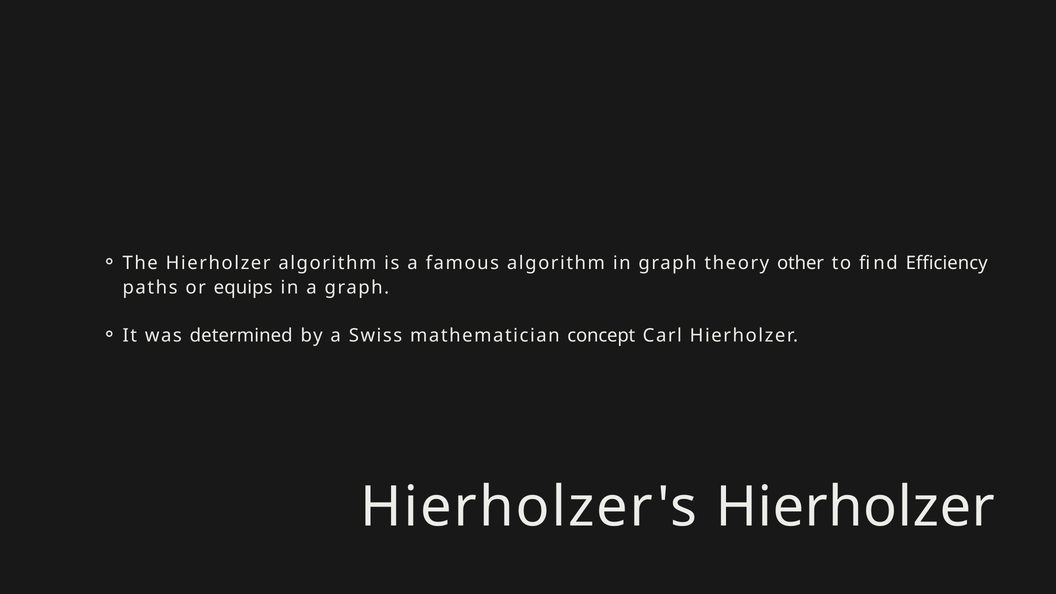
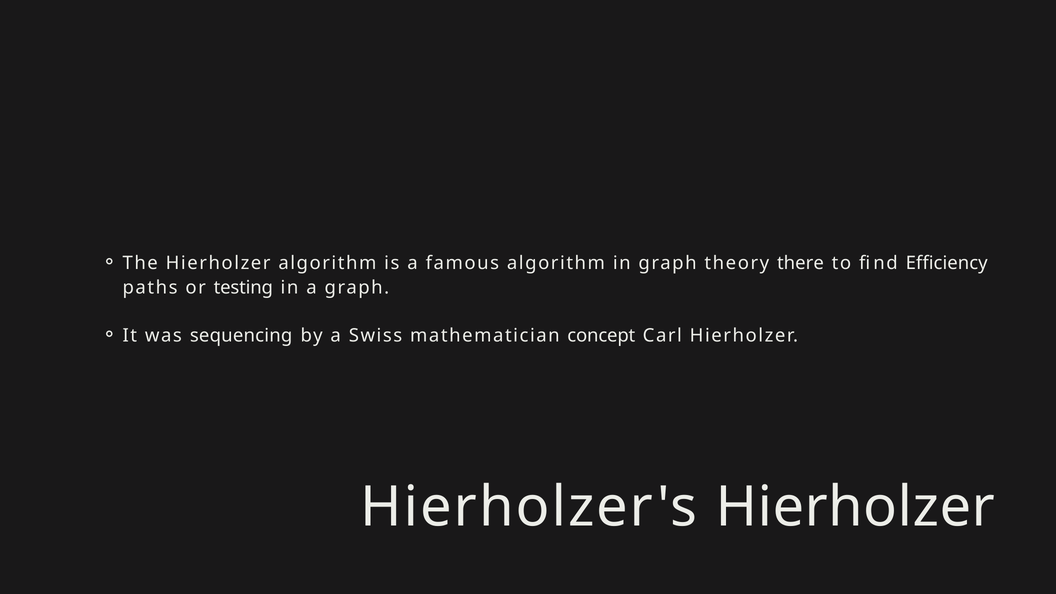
other: other -> there
equips: equips -> testing
determined: determined -> sequencing
